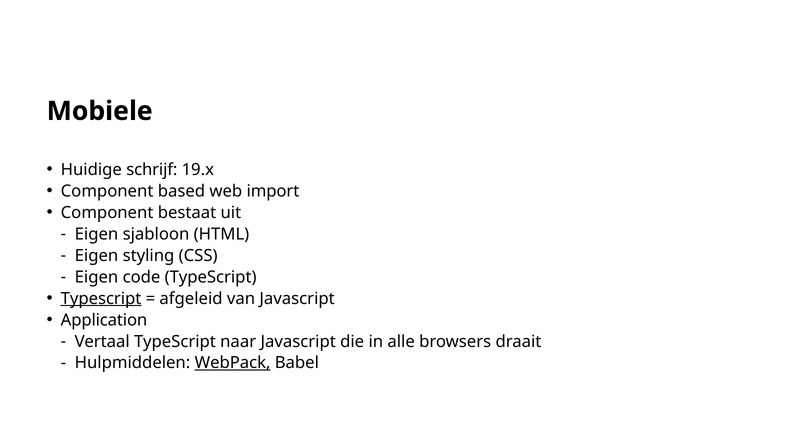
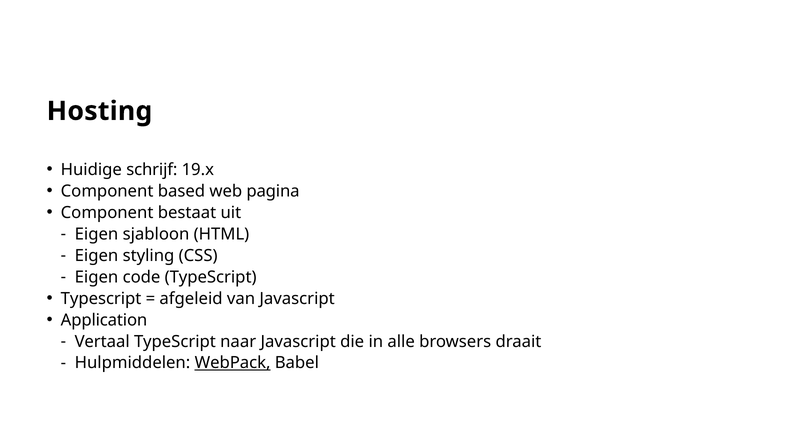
Mobiele: Mobiele -> Hosting
import: import -> pagina
Typescript at (101, 299) underline: present -> none
